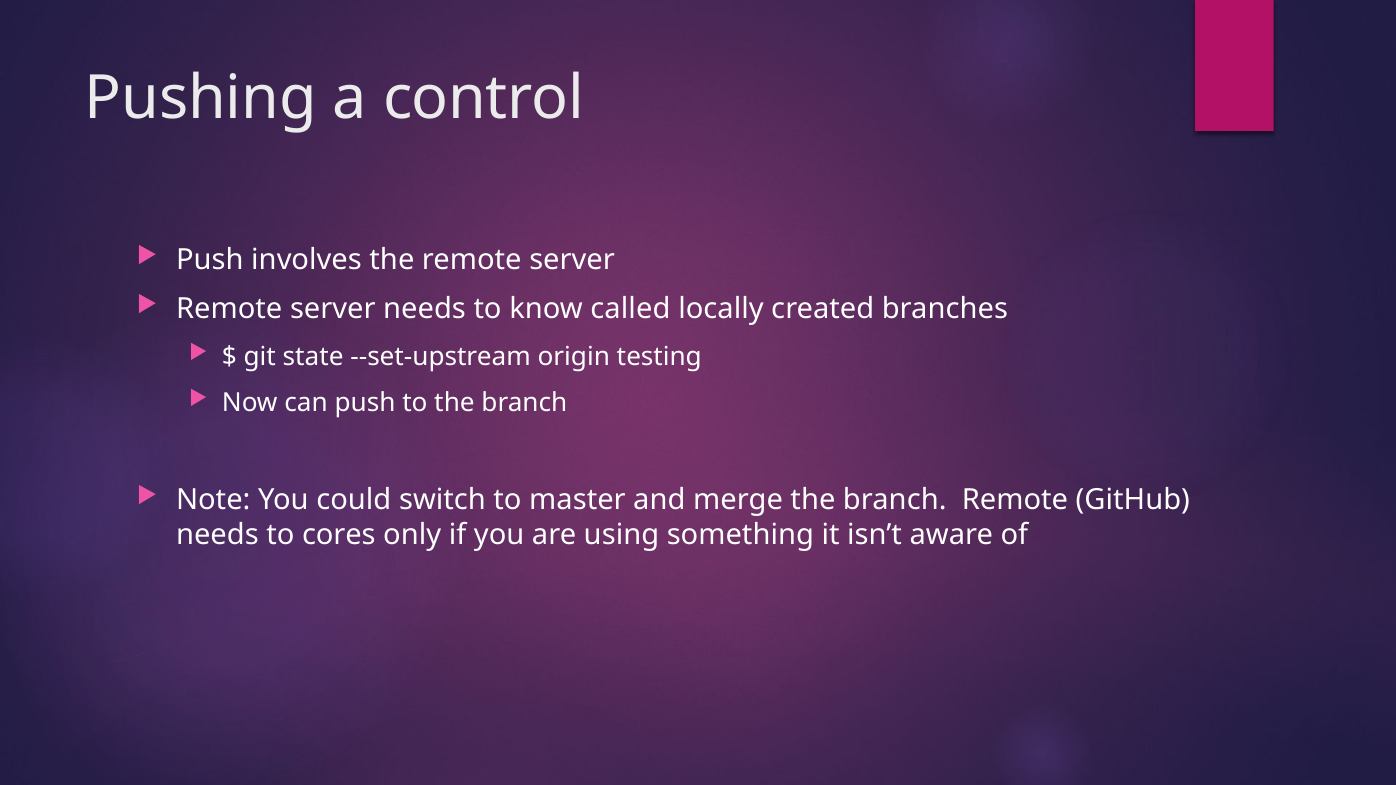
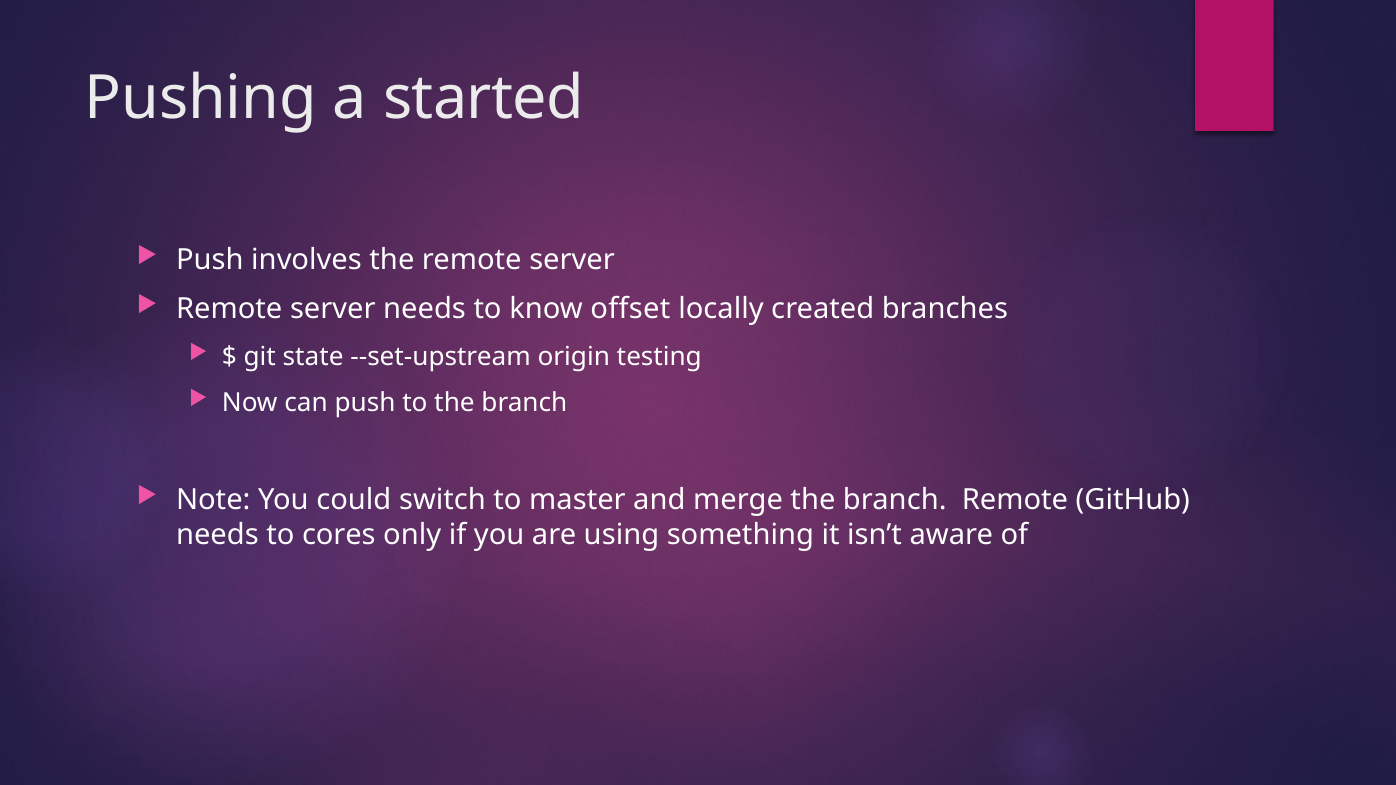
control: control -> started
called: called -> offset
